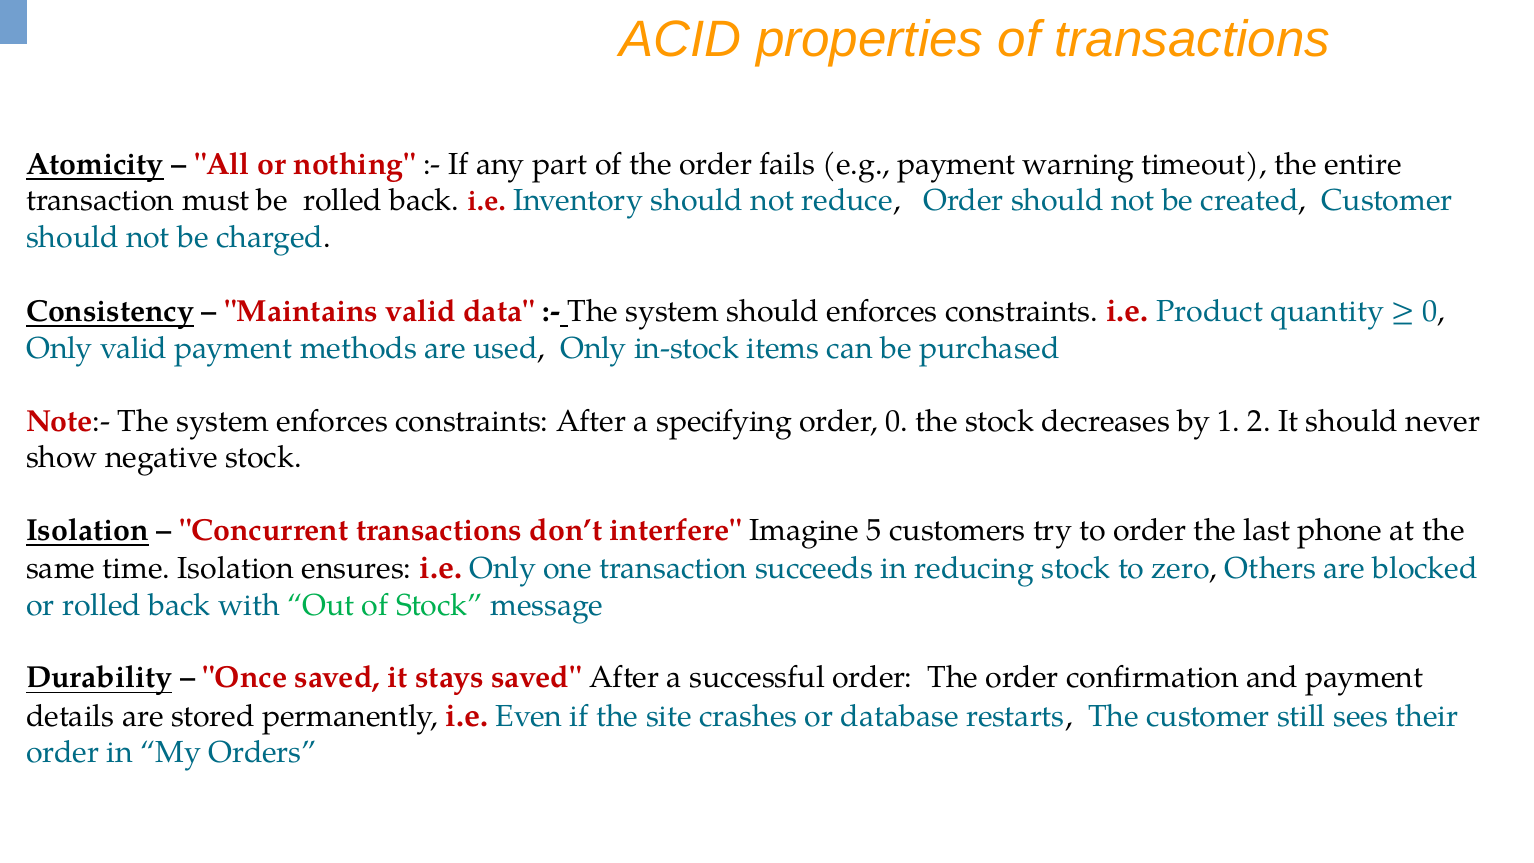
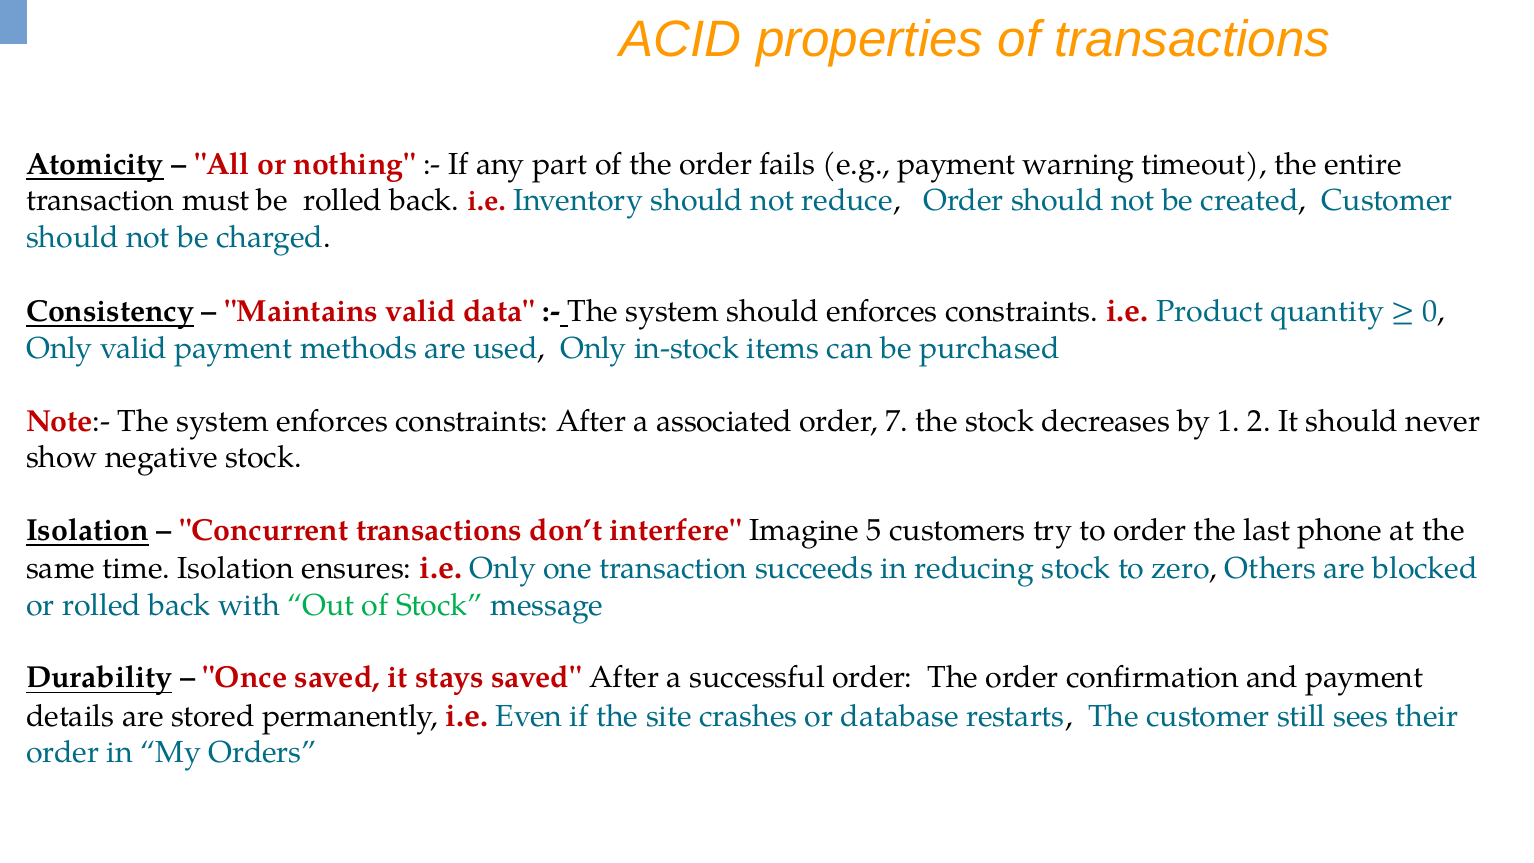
specifying: specifying -> associated
order 0: 0 -> 7
